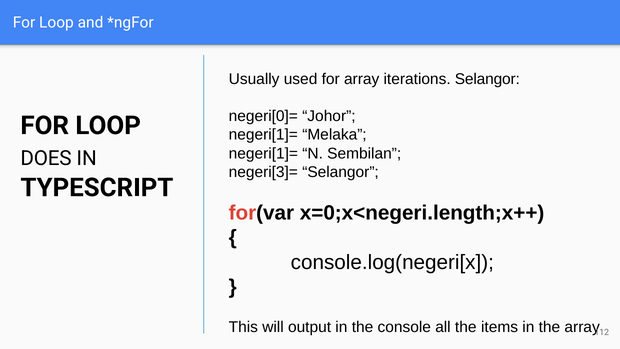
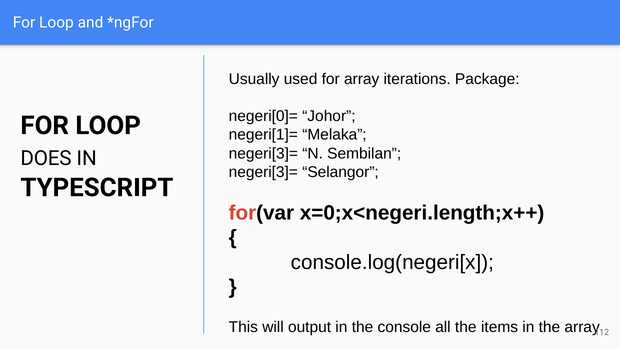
iterations Selangor: Selangor -> Package
negeri[1]= at (263, 153): negeri[1]= -> negeri[3]=
